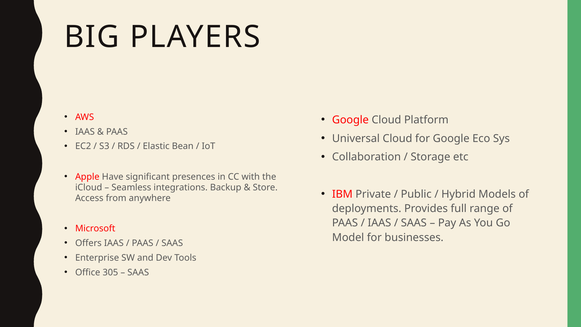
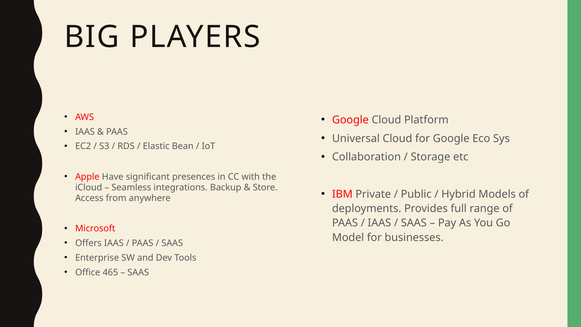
305: 305 -> 465
